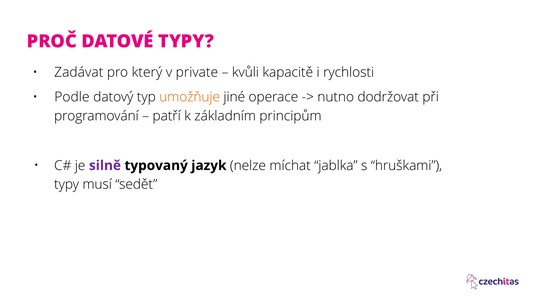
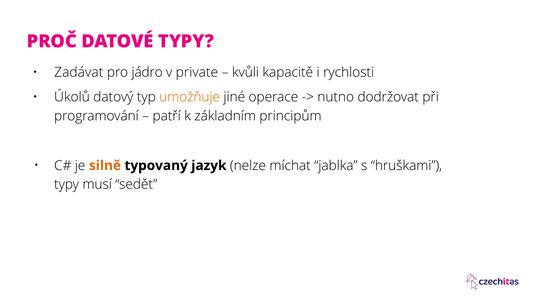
který: který -> jádro
Podle: Podle -> Úkolů
silně colour: purple -> orange
